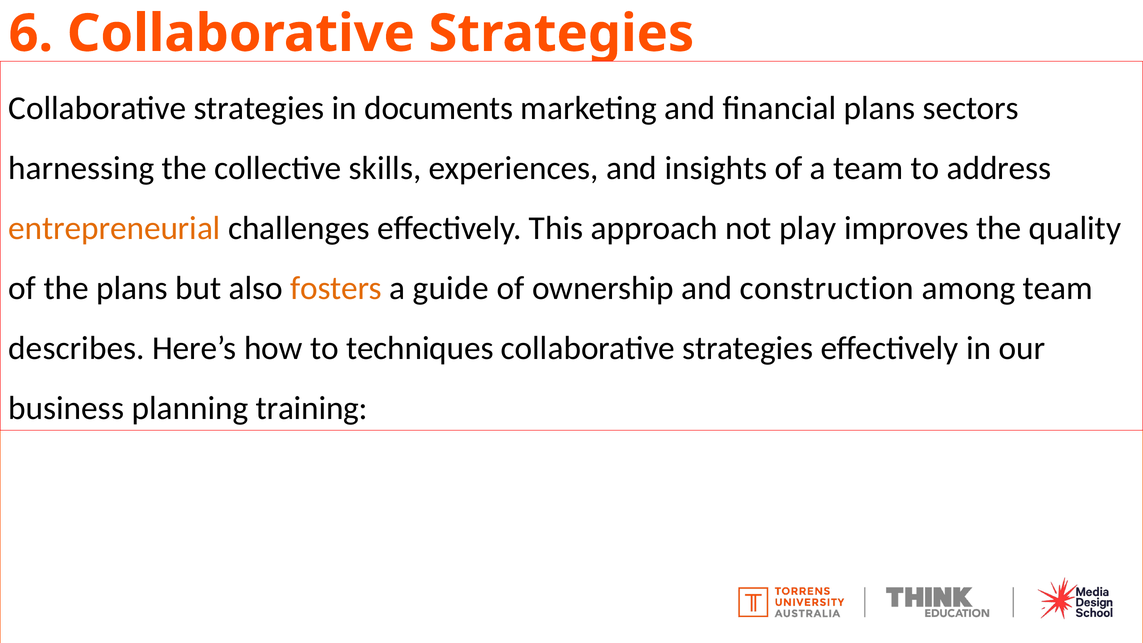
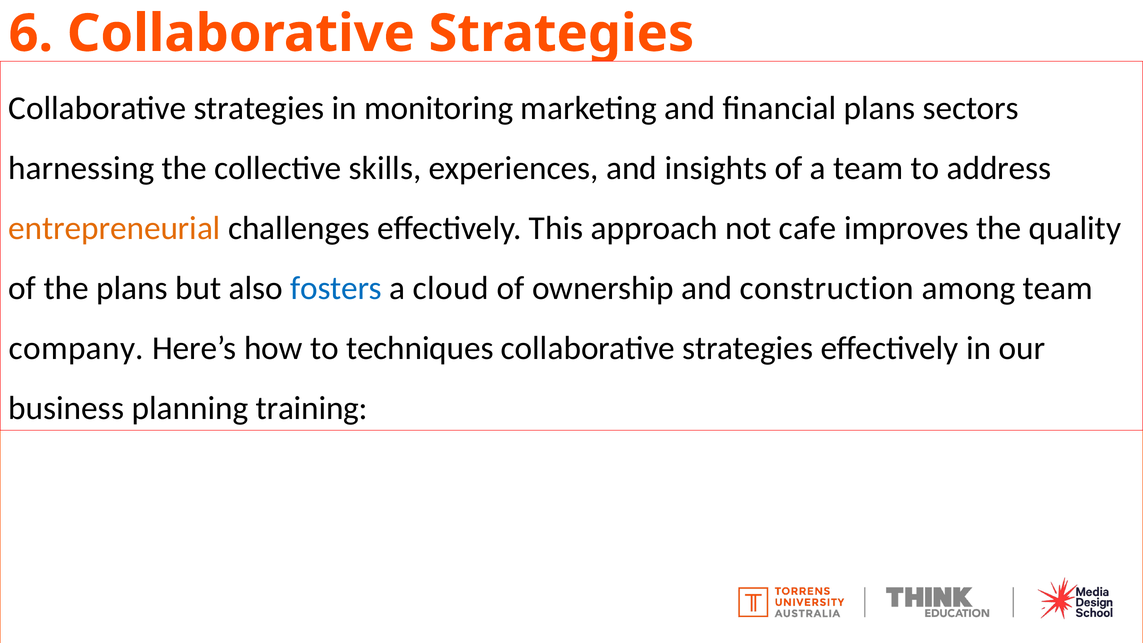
documents: documents -> monitoring
play: play -> cafe
fosters colour: orange -> blue
guide: guide -> cloud
describes: describes -> company
